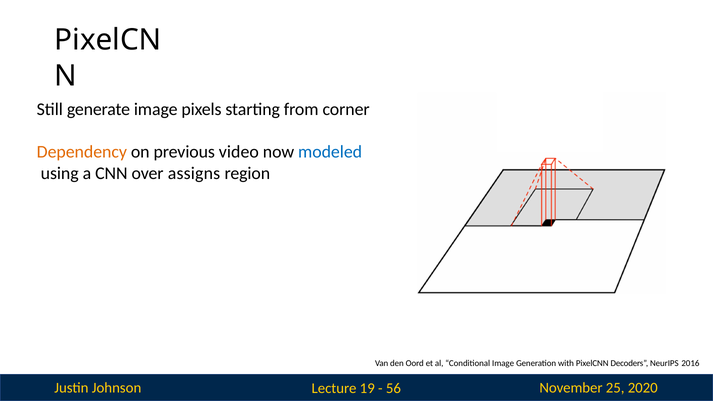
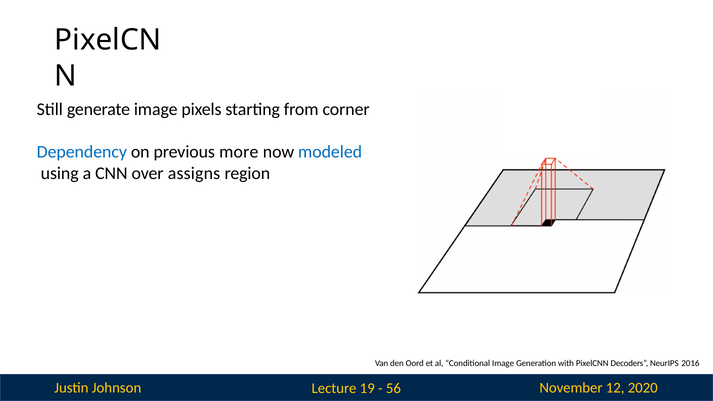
Dependency colour: orange -> blue
video: video -> more
25: 25 -> 12
